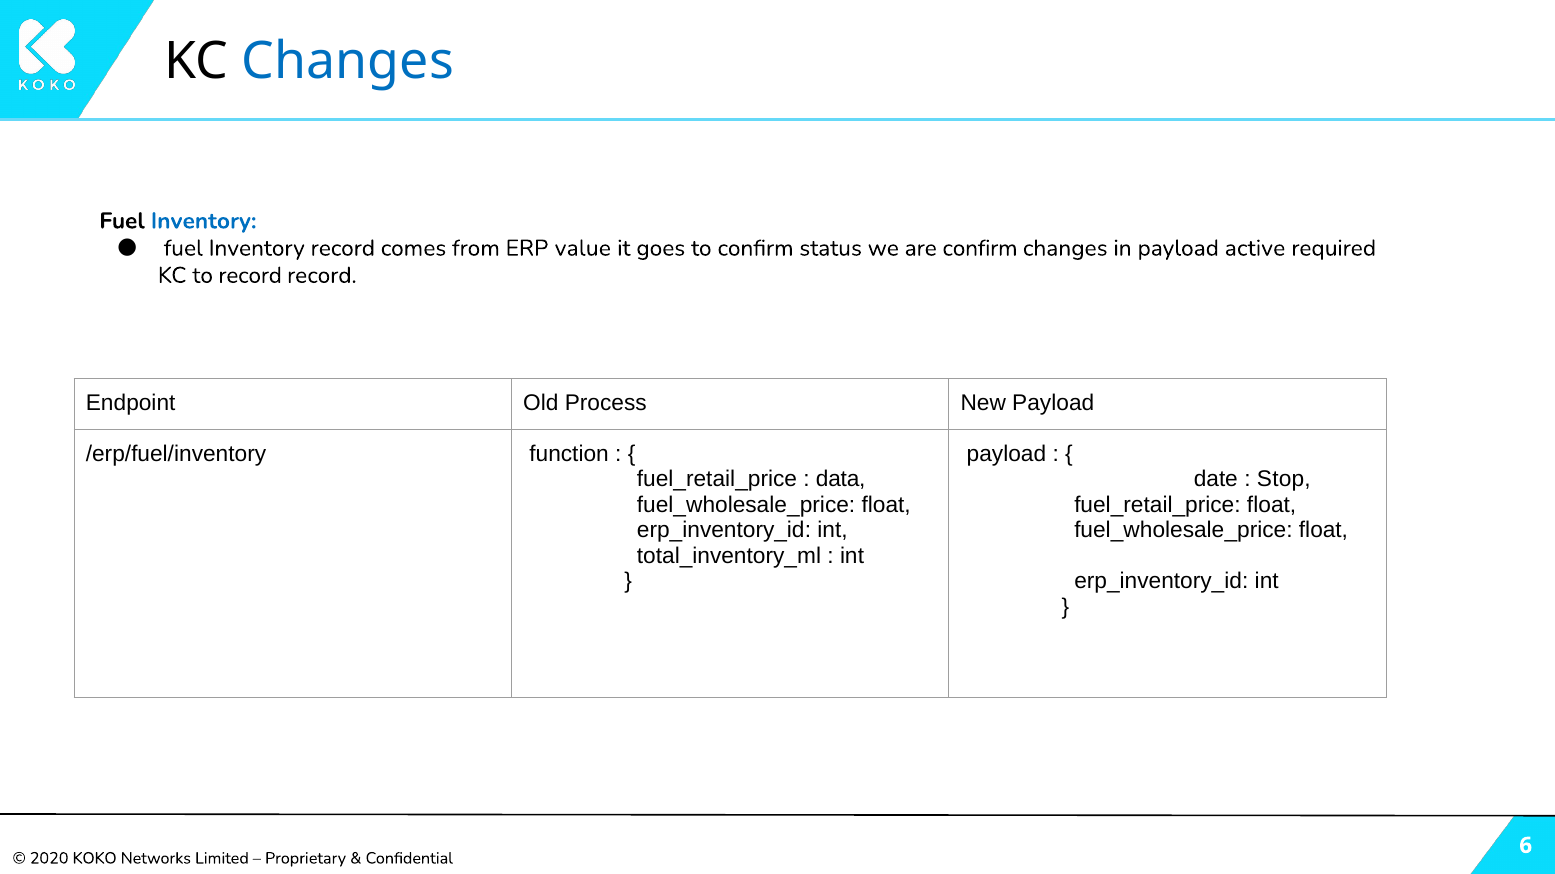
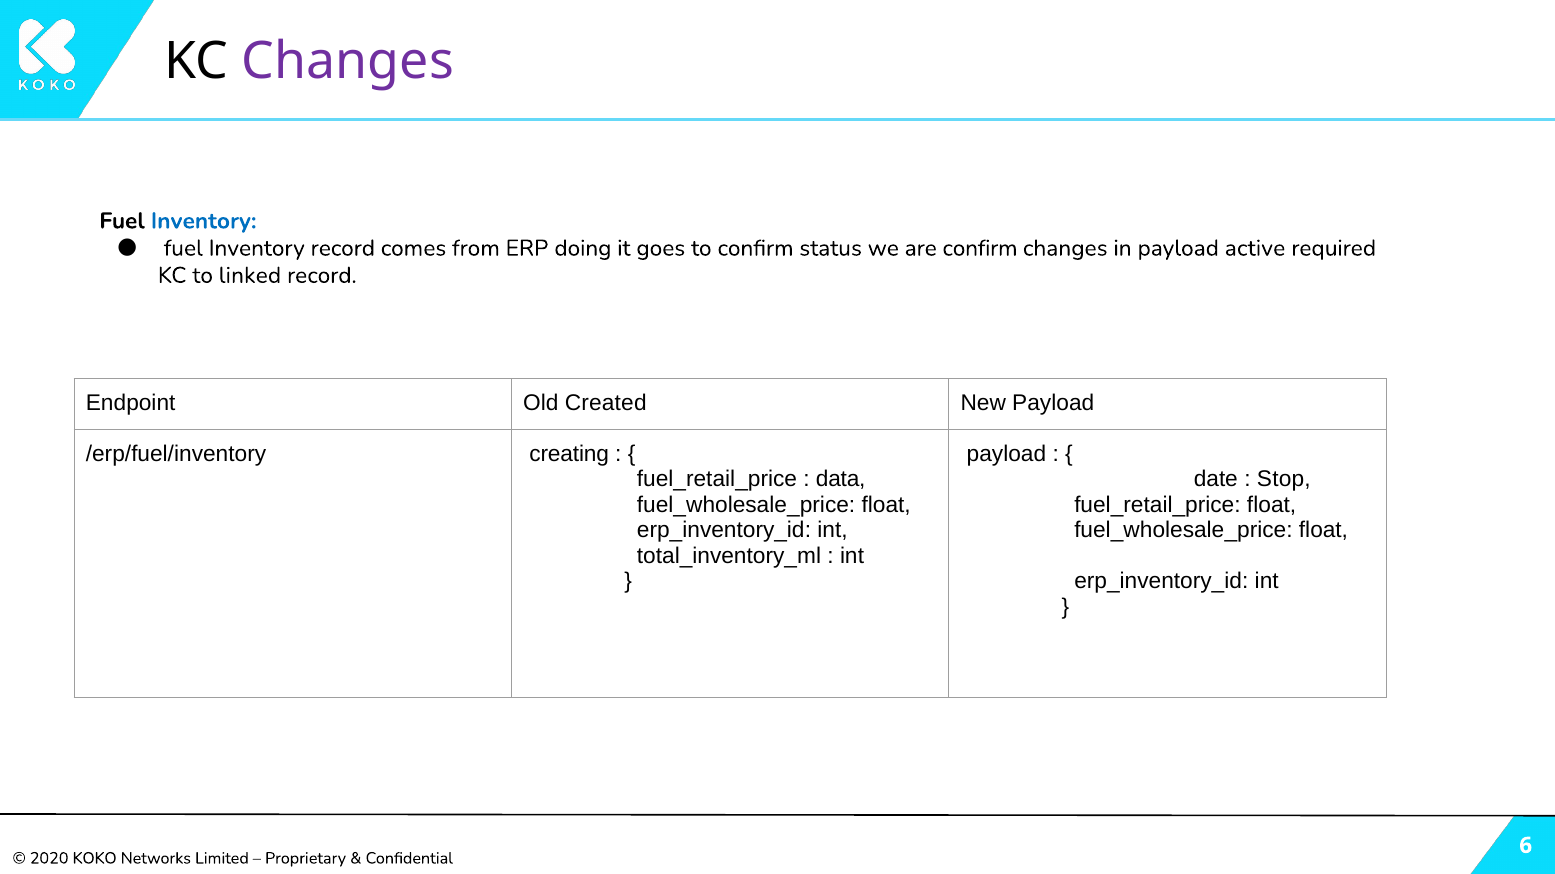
Changes at (348, 61) colour: blue -> purple
value: value -> doing
to record: record -> linked
Process: Process -> Created
function: function -> creating
